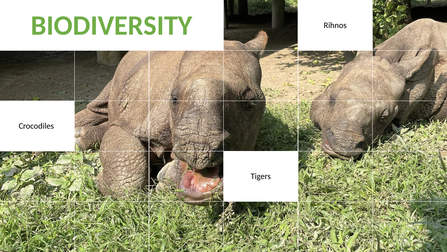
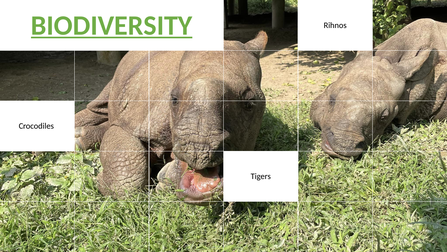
BIODIVERSITY underline: none -> present
